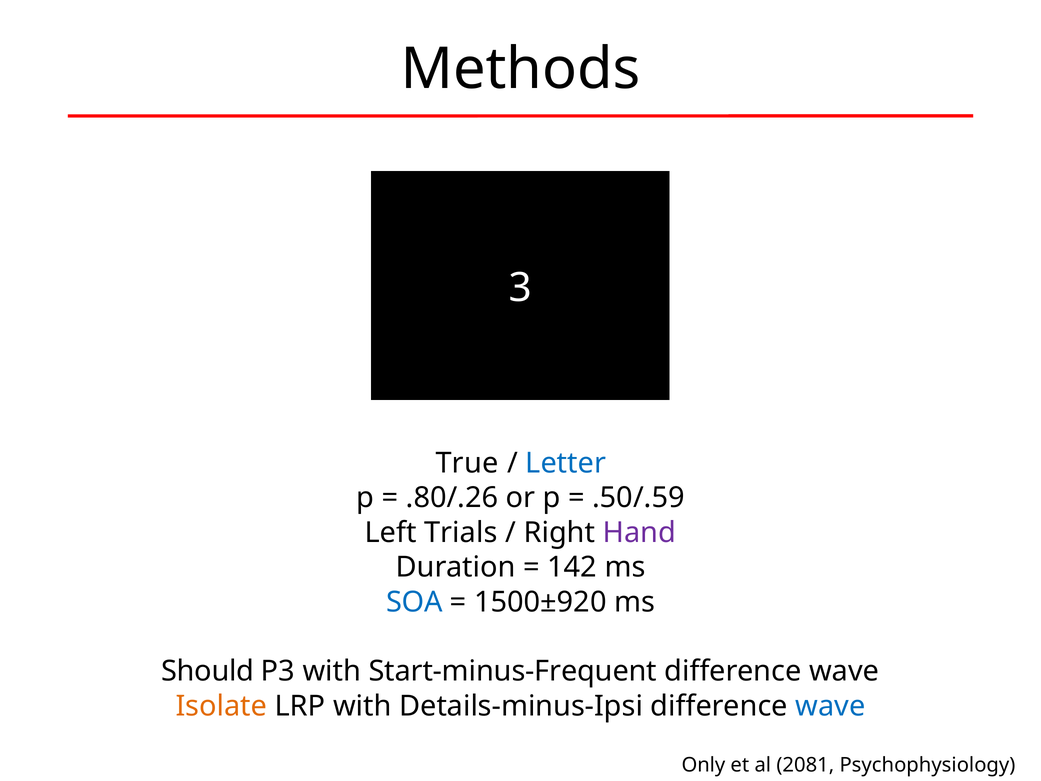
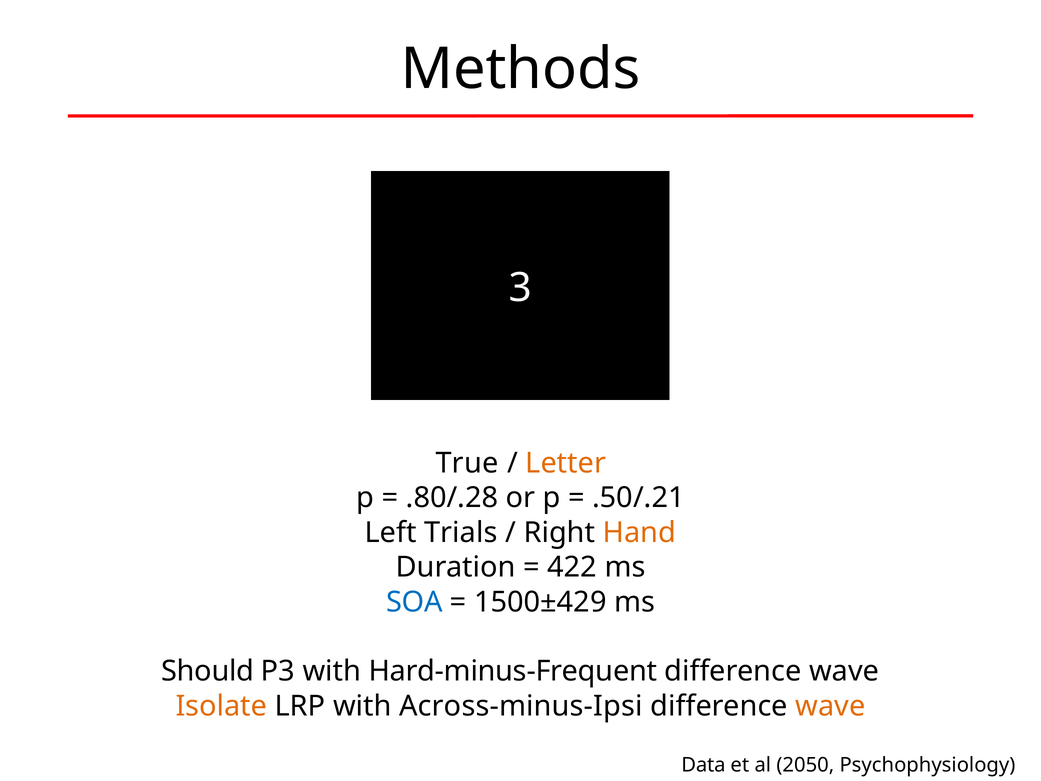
Letter colour: blue -> orange
.80/.26: .80/.26 -> .80/.28
.50/.59: .50/.59 -> .50/.21
Hand colour: purple -> orange
142: 142 -> 422
1500±920: 1500±920 -> 1500±429
Start-minus-Frequent: Start-minus-Frequent -> Hard-minus-Frequent
Details-minus-Ipsi: Details-minus-Ipsi -> Across-minus-Ipsi
wave at (830, 706) colour: blue -> orange
Only: Only -> Data
2081: 2081 -> 2050
